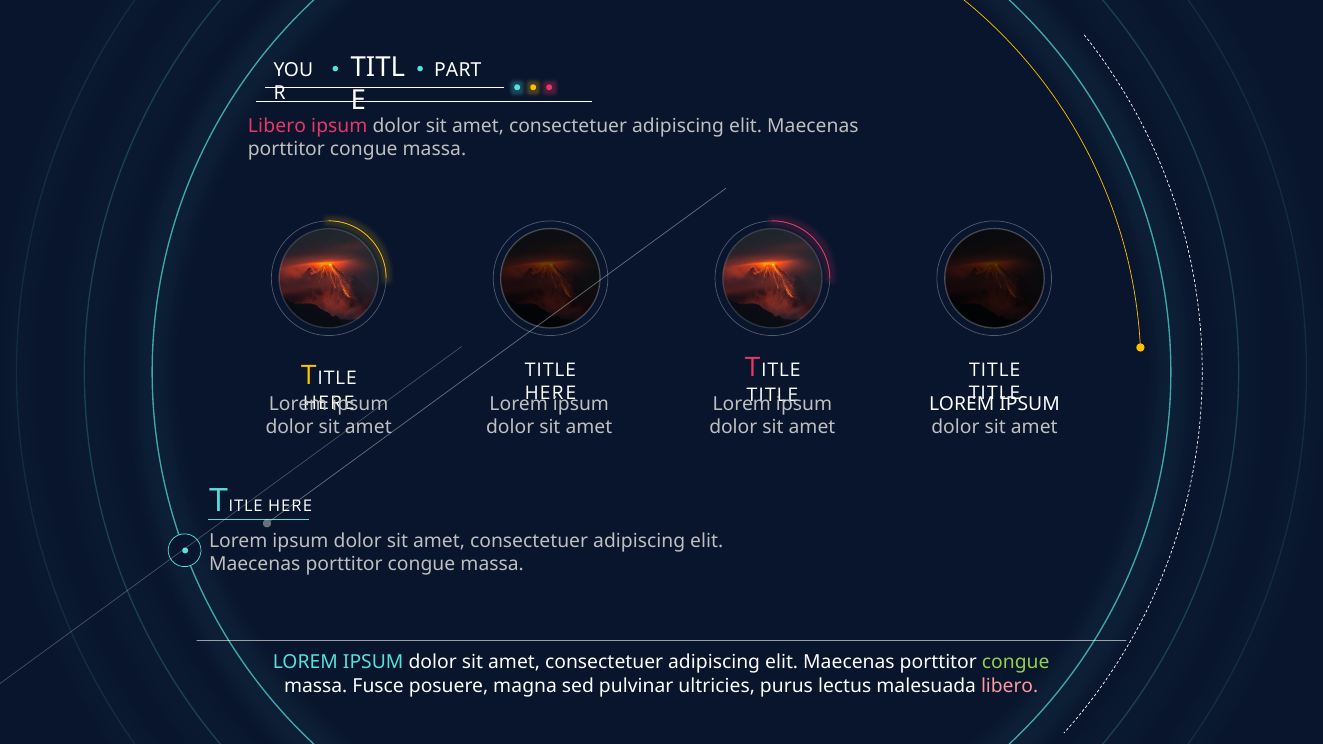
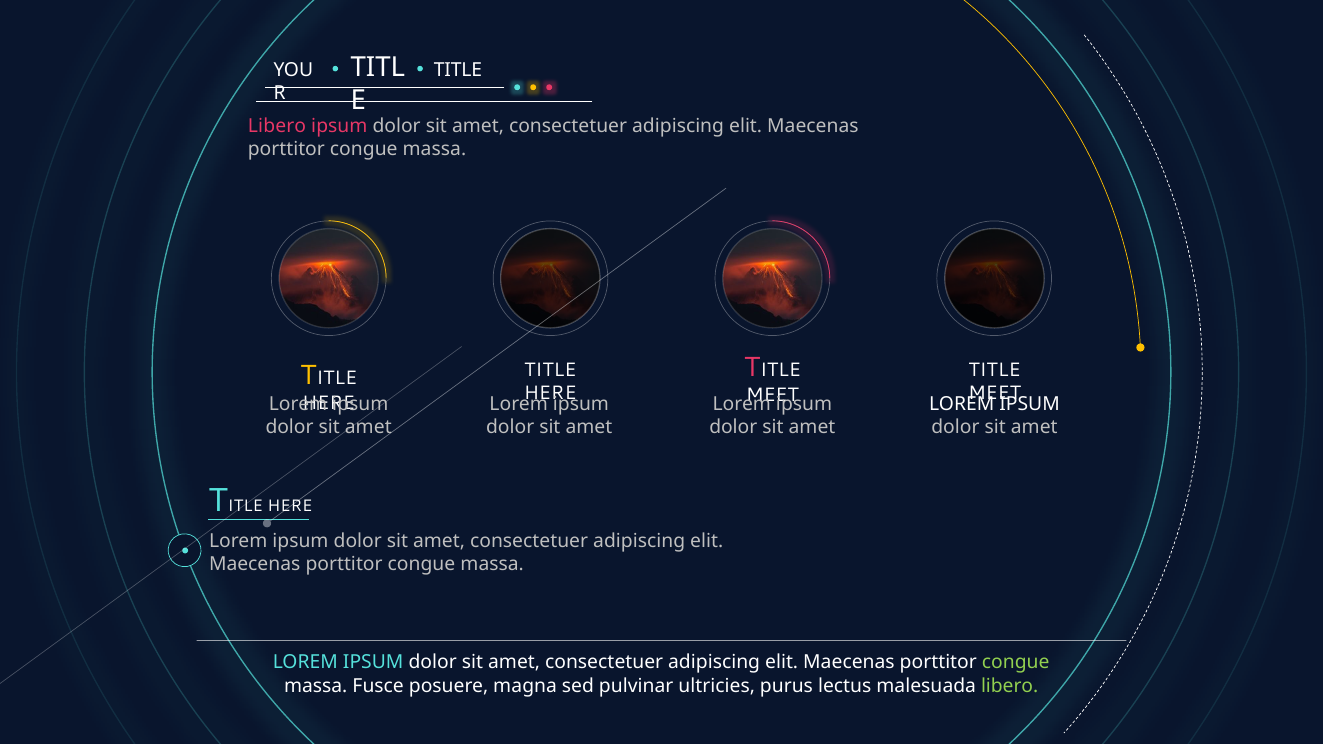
PART at (458, 70): PART -> TITLE
TITLE at (994, 394): TITLE -> MEET
TITLE at (772, 395): TITLE -> MEET
libero at (1010, 686) colour: pink -> light green
